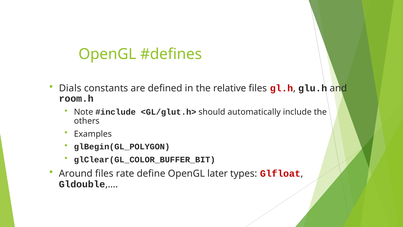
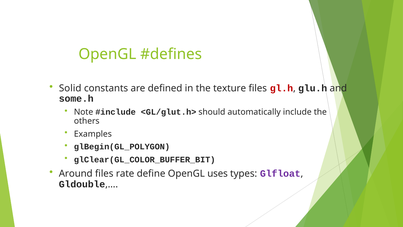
Dials: Dials -> Solid
relative: relative -> texture
room.h: room.h -> some.h
later: later -> uses
Glfloat colour: red -> purple
